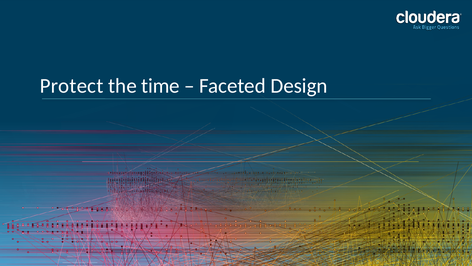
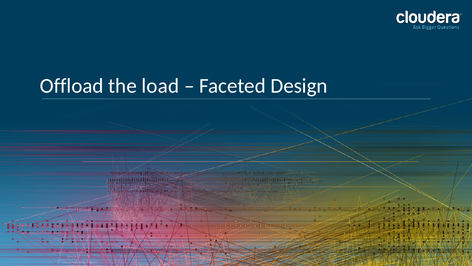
Protect: Protect -> Offload
time: time -> load
